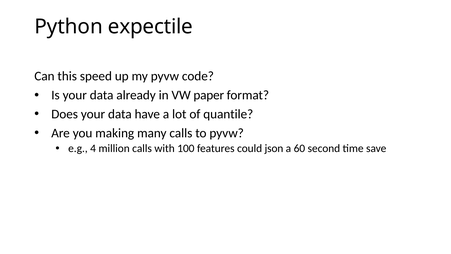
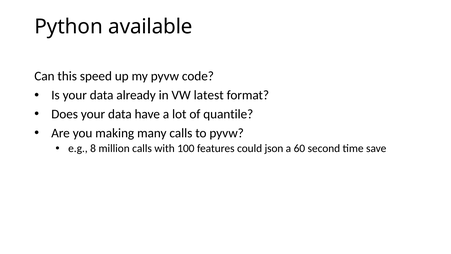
expectile: expectile -> available
paper: paper -> latest
4: 4 -> 8
